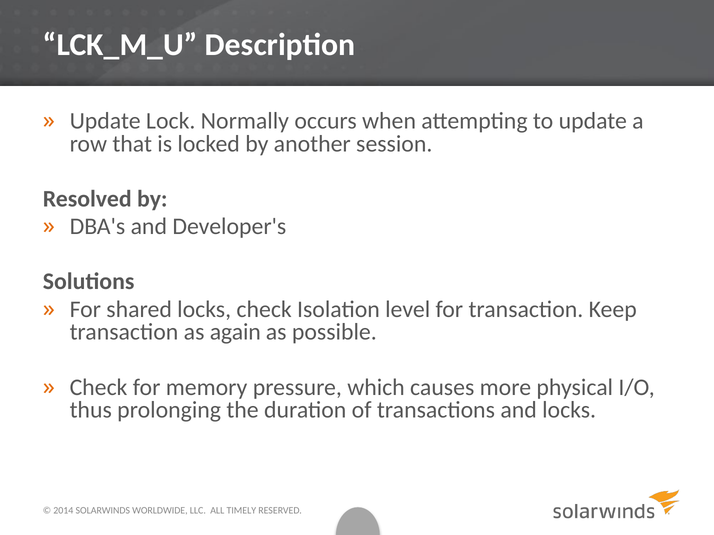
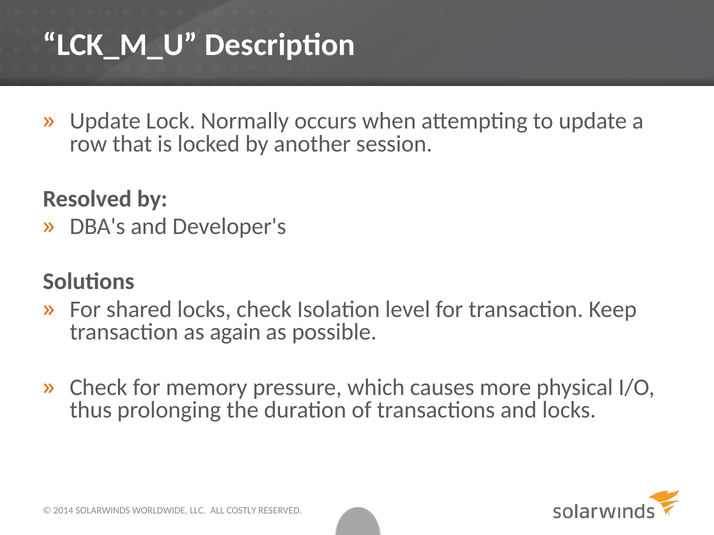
TIMELY: TIMELY -> COSTLY
